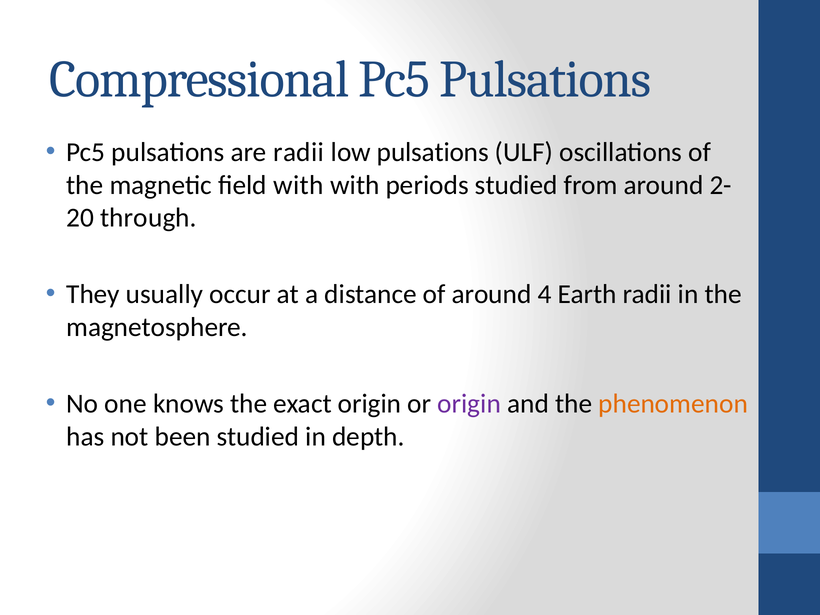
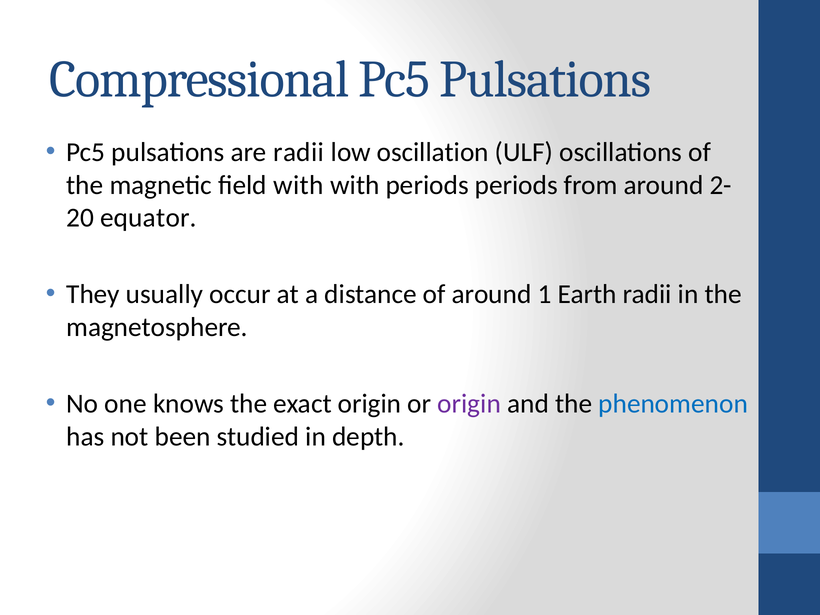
low pulsations: pulsations -> oscillation
periods studied: studied -> periods
through: through -> equator
4: 4 -> 1
phenomenon colour: orange -> blue
